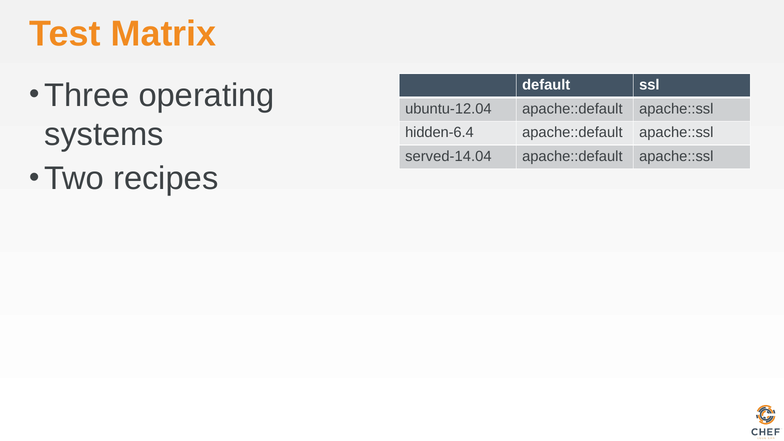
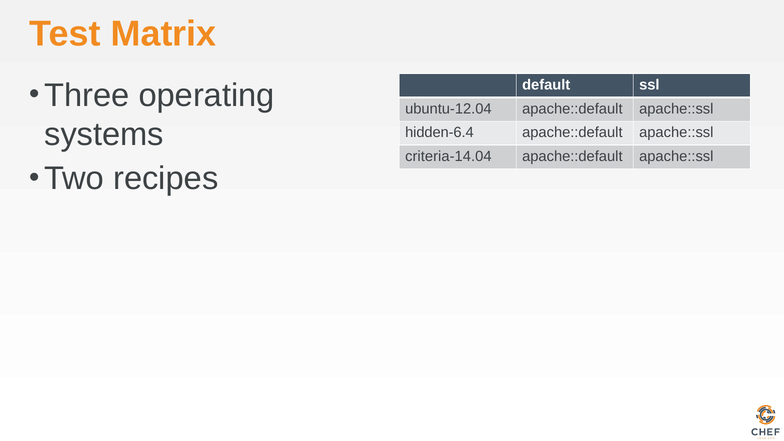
served-14.04: served-14.04 -> criteria-14.04
